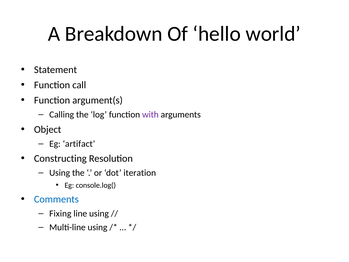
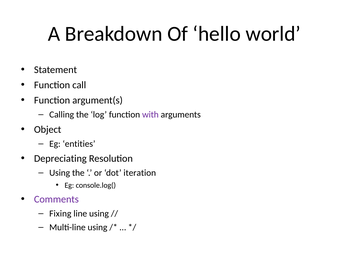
artifact: artifact -> entities
Constructing: Constructing -> Depreciating
Comments colour: blue -> purple
